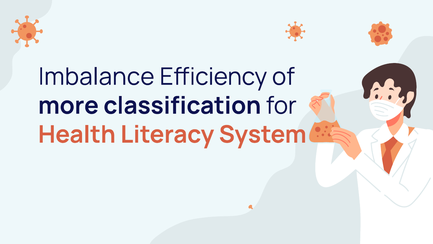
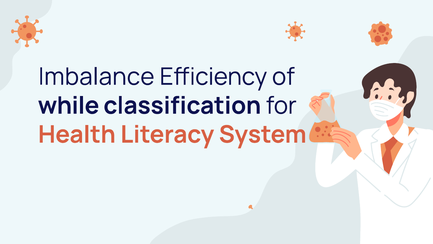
more: more -> while
